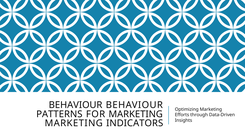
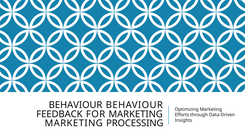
PATTERNS: PATTERNS -> FEEDBACK
INDICATORS: INDICATORS -> PROCESSING
